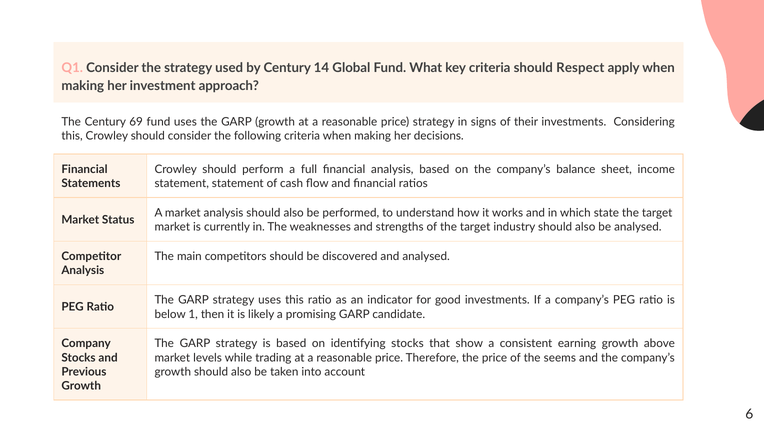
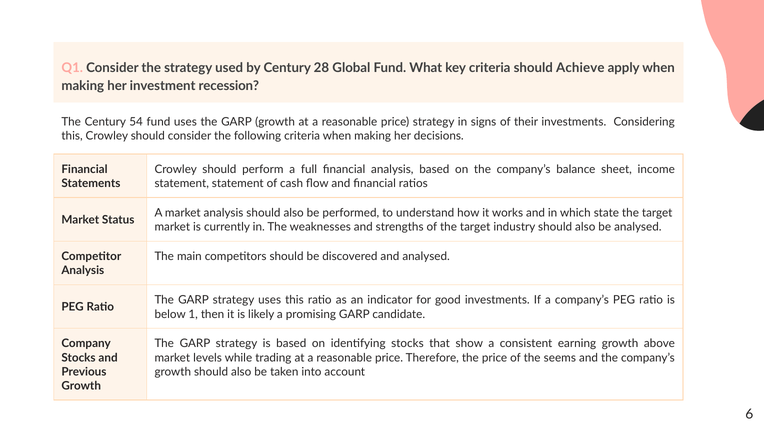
14: 14 -> 28
Respect: Respect -> Achieve
approach: approach -> recession
69: 69 -> 54
